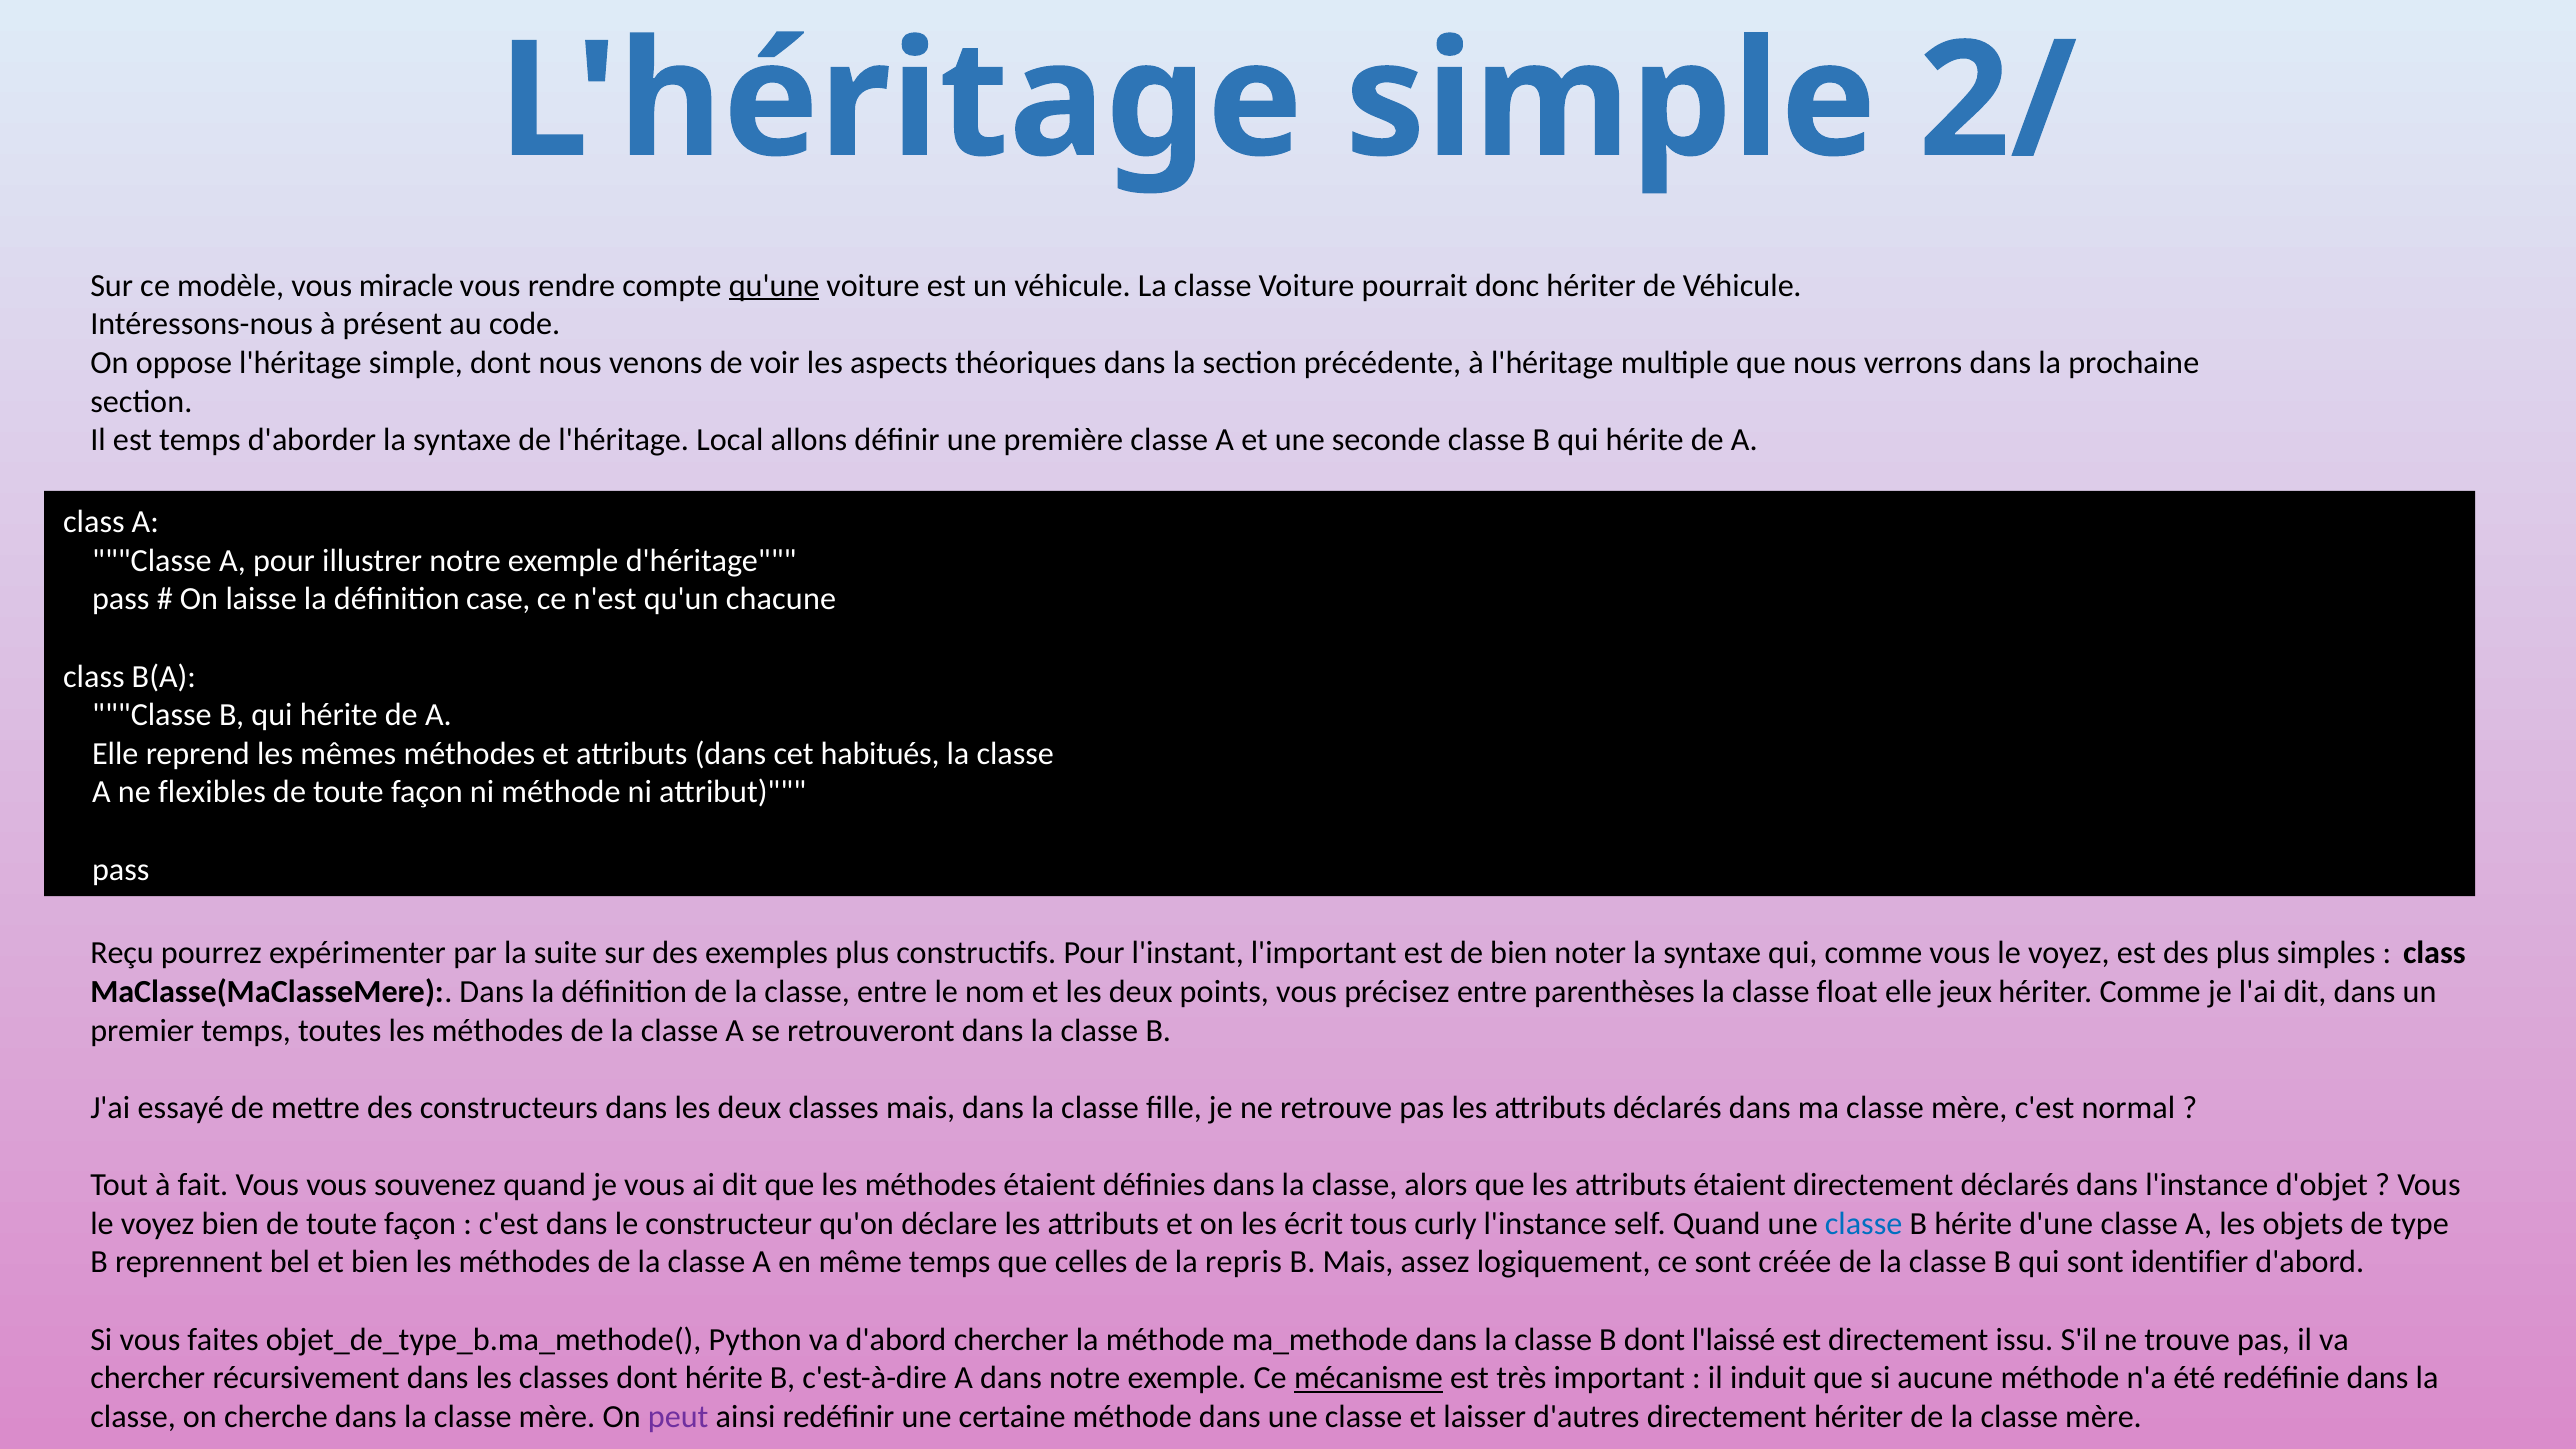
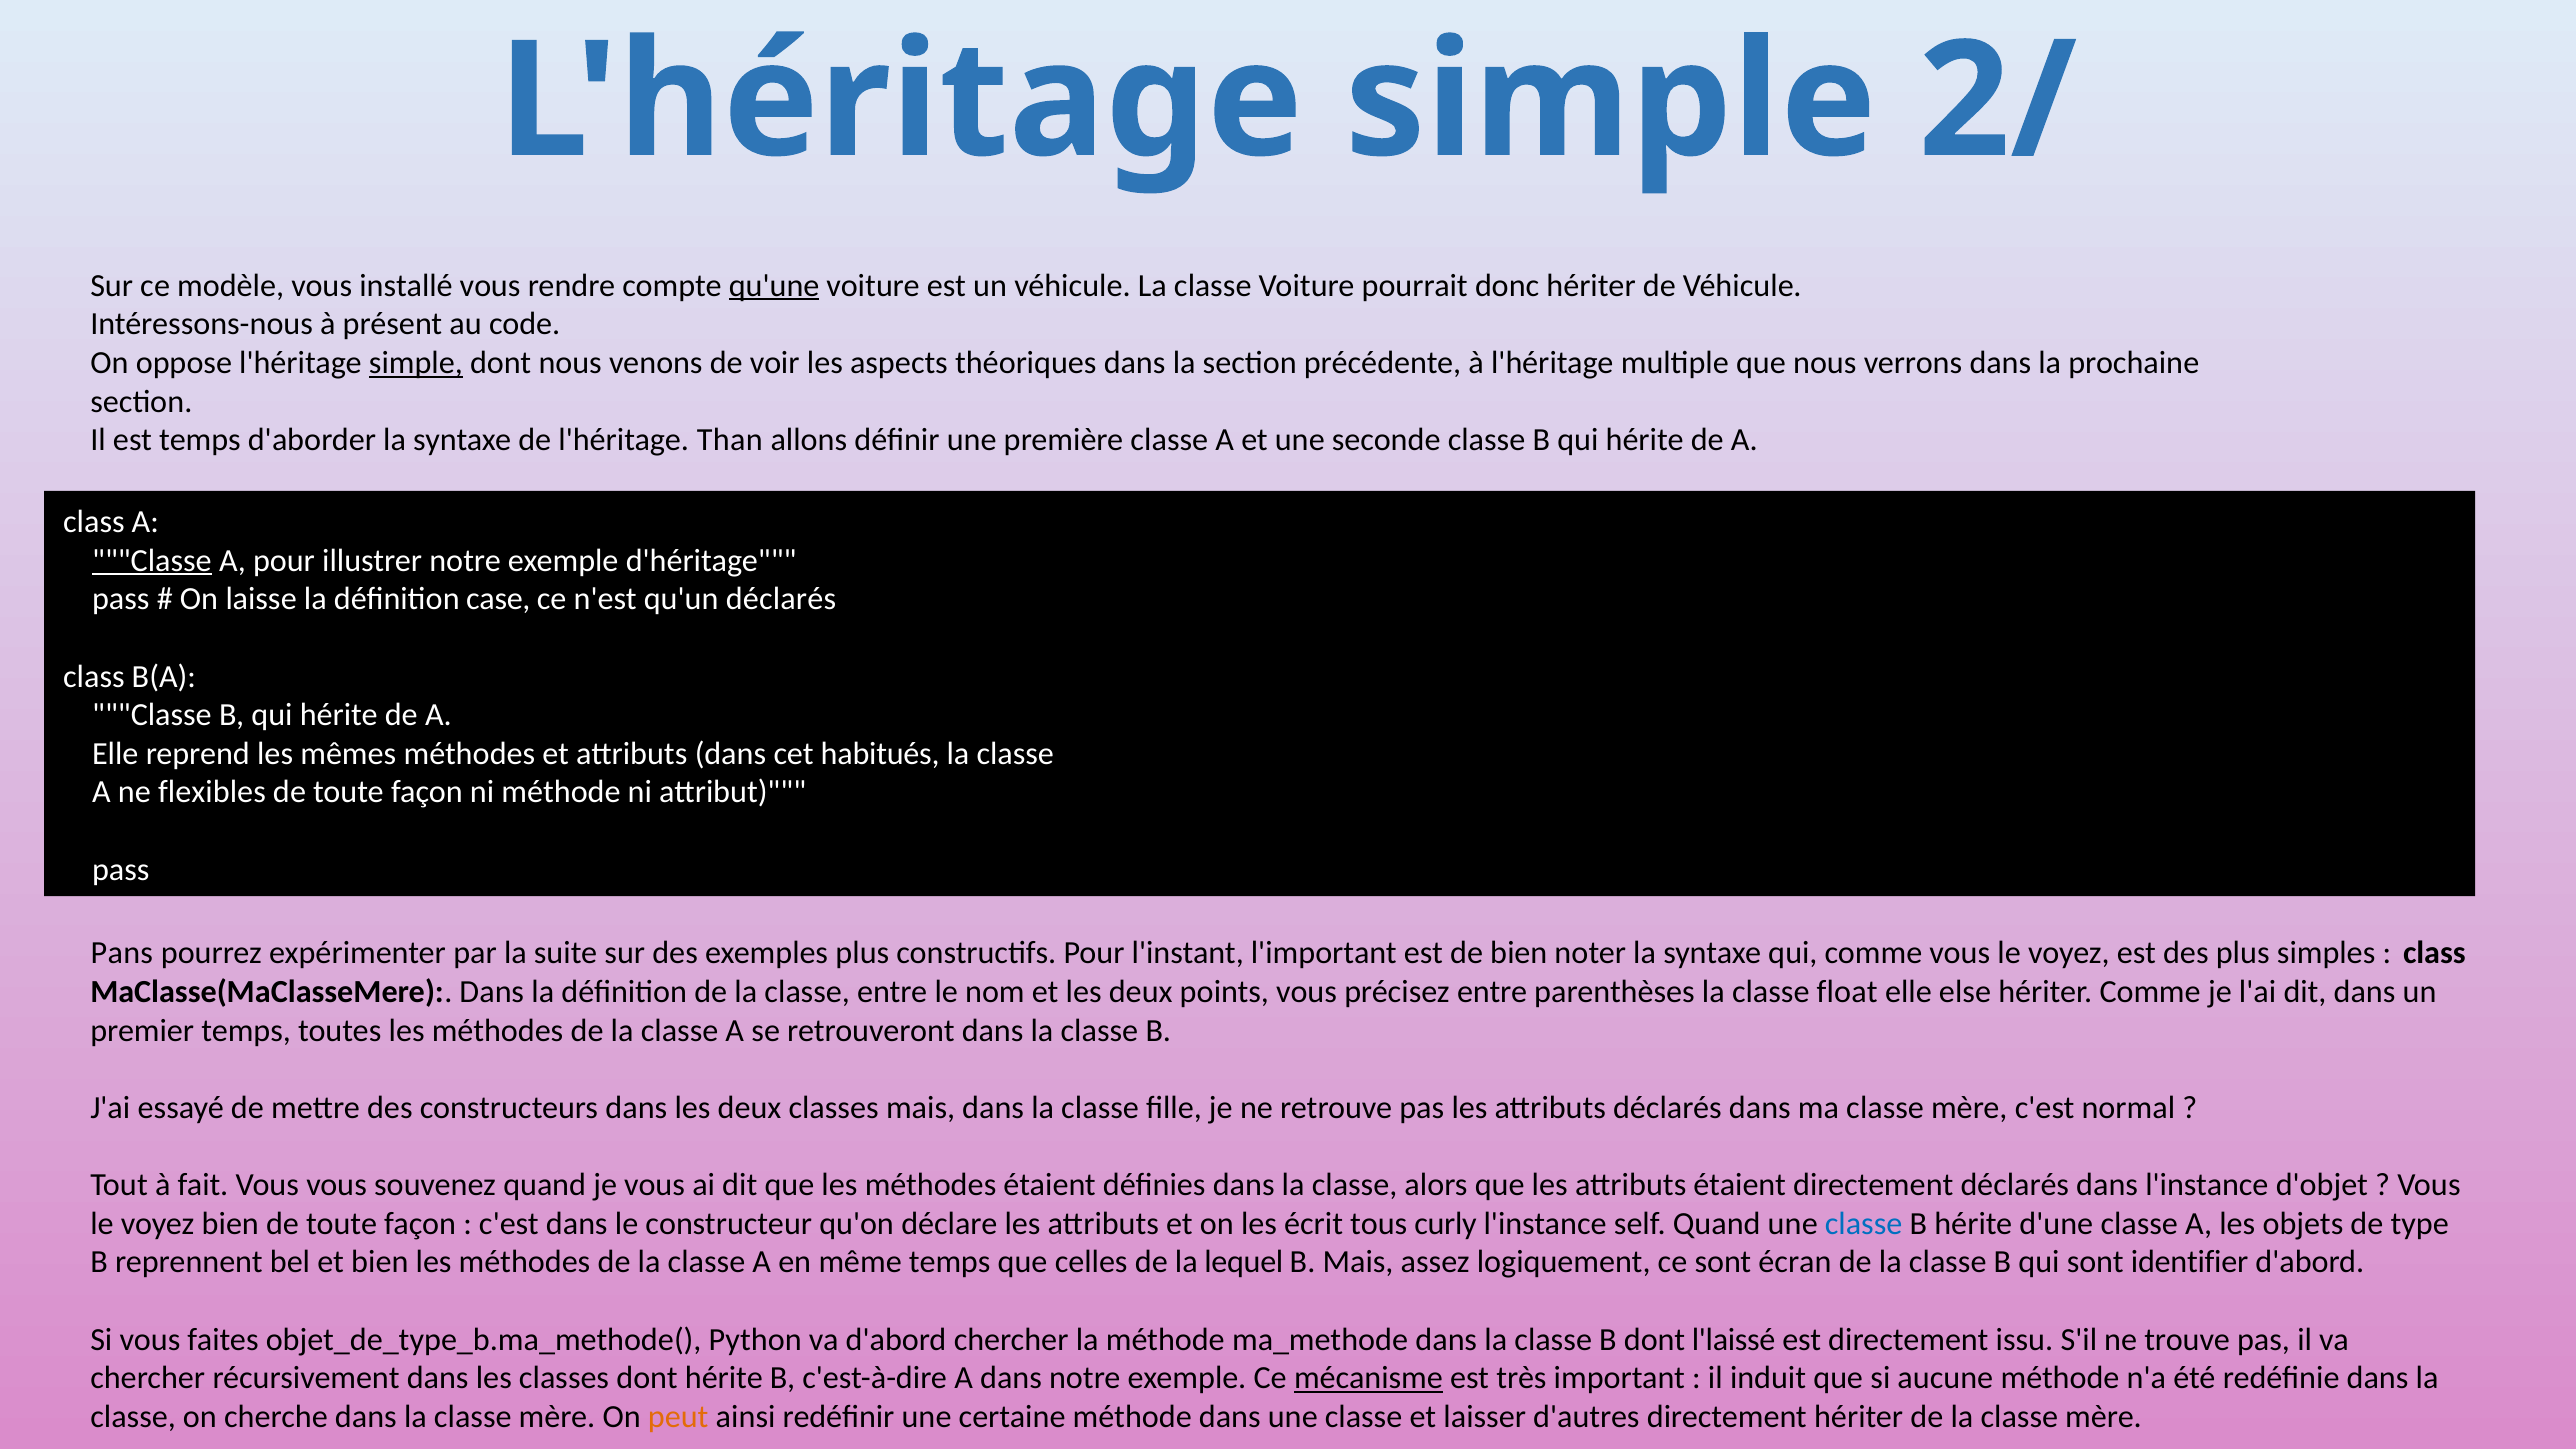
miracle: miracle -> installé
simple at (416, 363) underline: none -> present
Local: Local -> Than
Classe at (152, 560) underline: none -> present
qu'un chacune: chacune -> déclarés
Reçu: Reçu -> Pans
jeux: jeux -> else
repris: repris -> lequel
créée: créée -> écran
peut colour: purple -> orange
